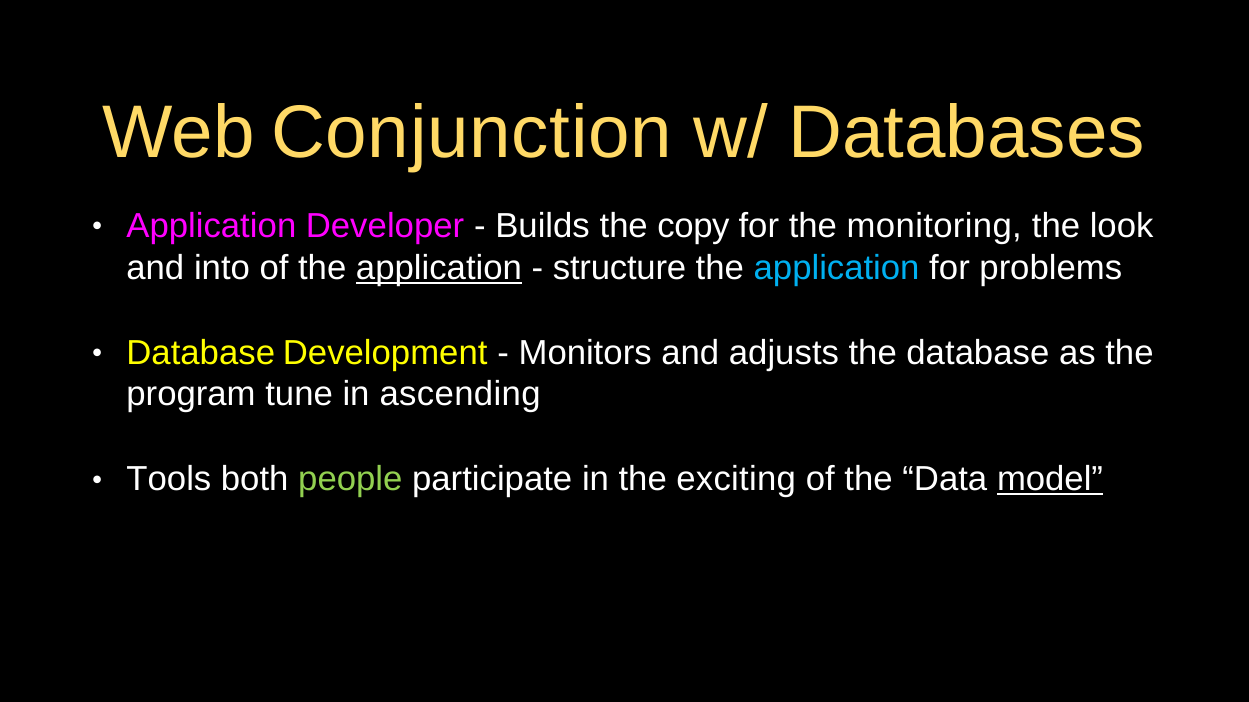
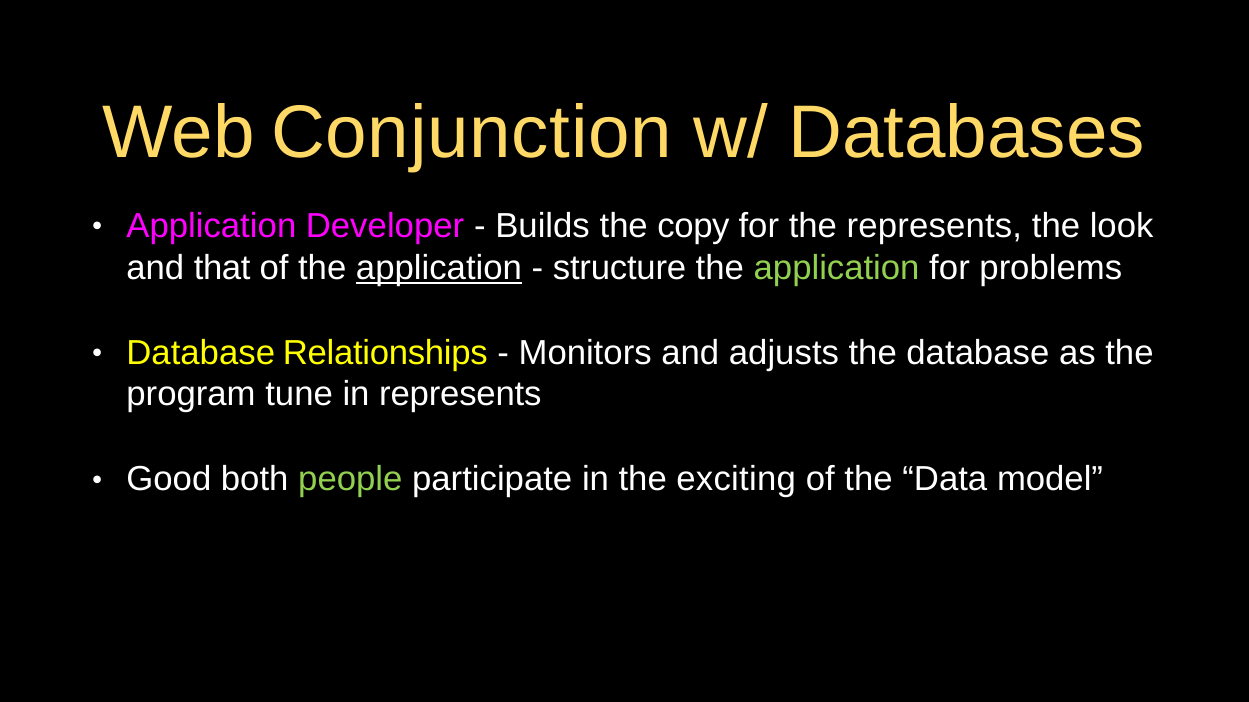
the monitoring: monitoring -> represents
into: into -> that
application at (837, 268) colour: light blue -> light green
Development: Development -> Relationships
in ascending: ascending -> represents
Tools: Tools -> Good
model underline: present -> none
